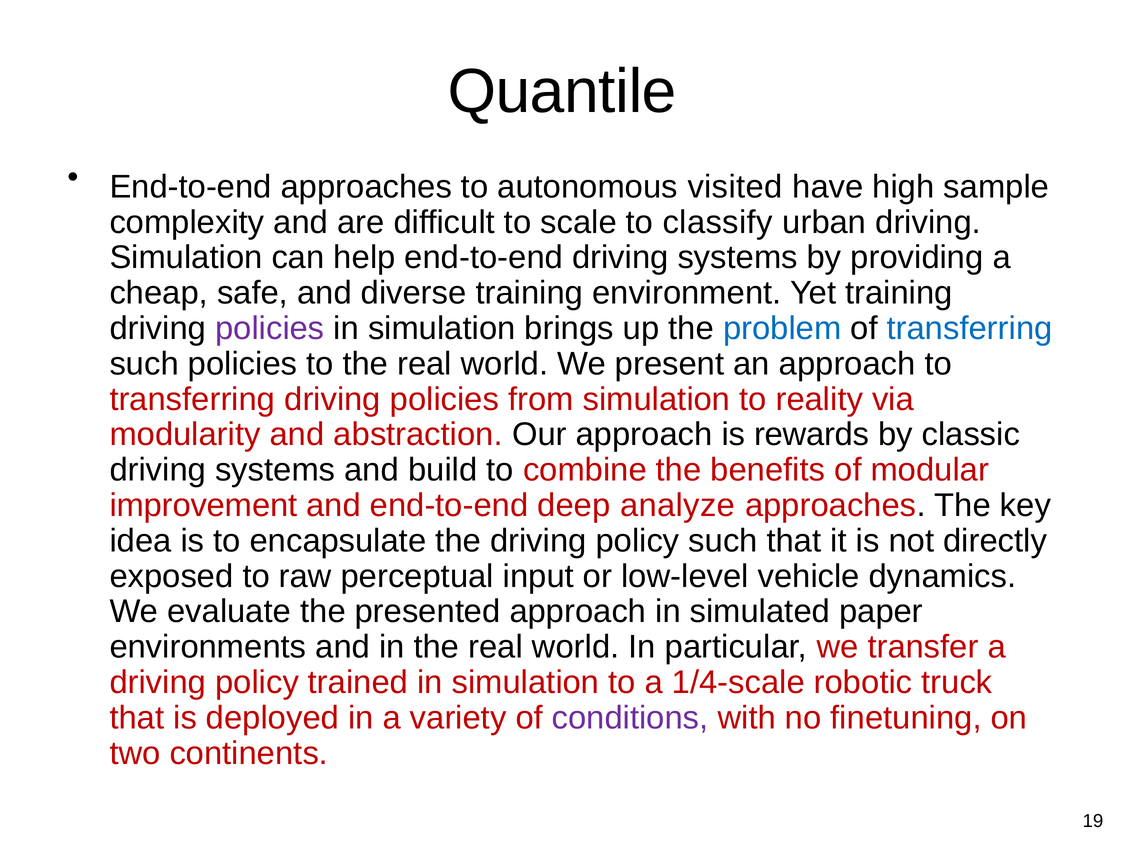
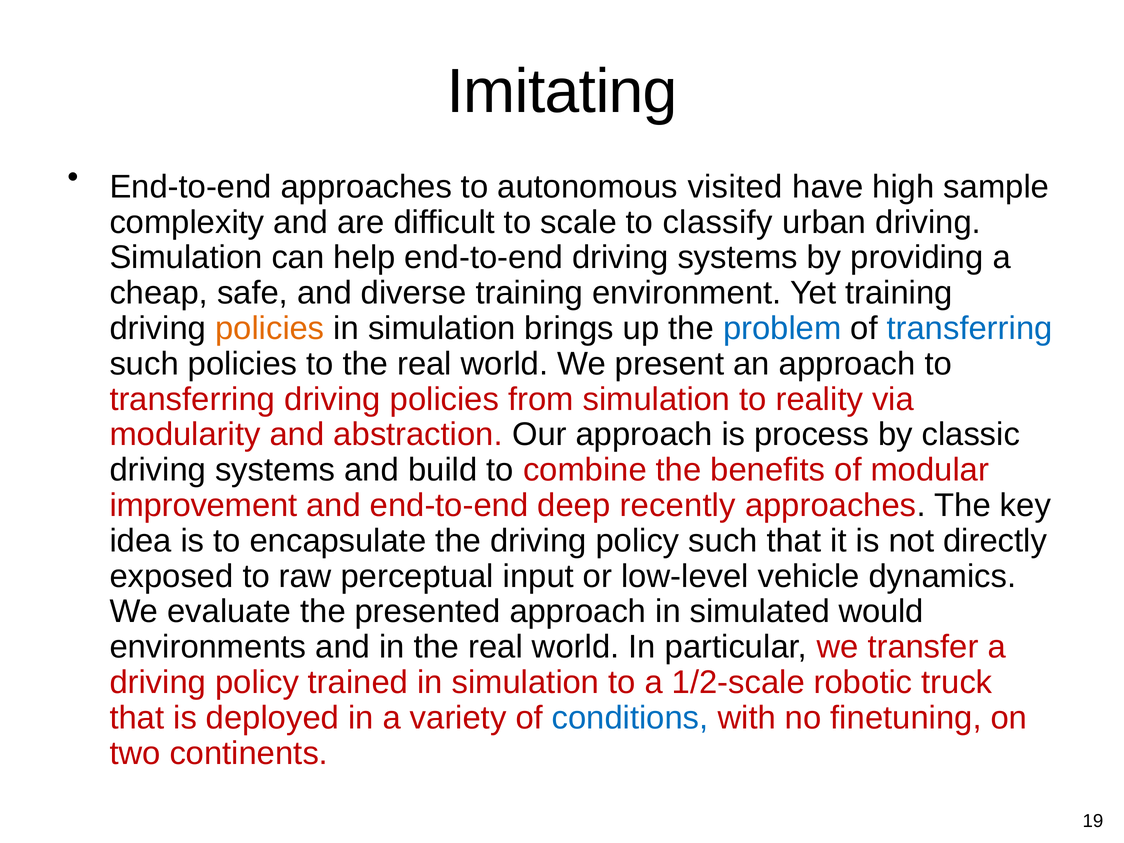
Quantile: Quantile -> Imitating
policies at (270, 328) colour: purple -> orange
rewards: rewards -> process
analyze: analyze -> recently
paper: paper -> would
1/4-scale: 1/4-scale -> 1/2-scale
conditions colour: purple -> blue
